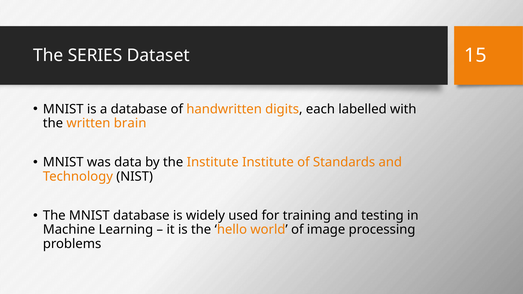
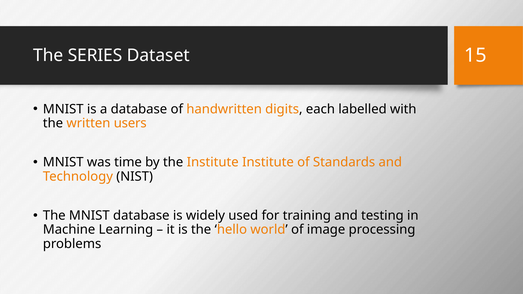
brain: brain -> users
data: data -> time
